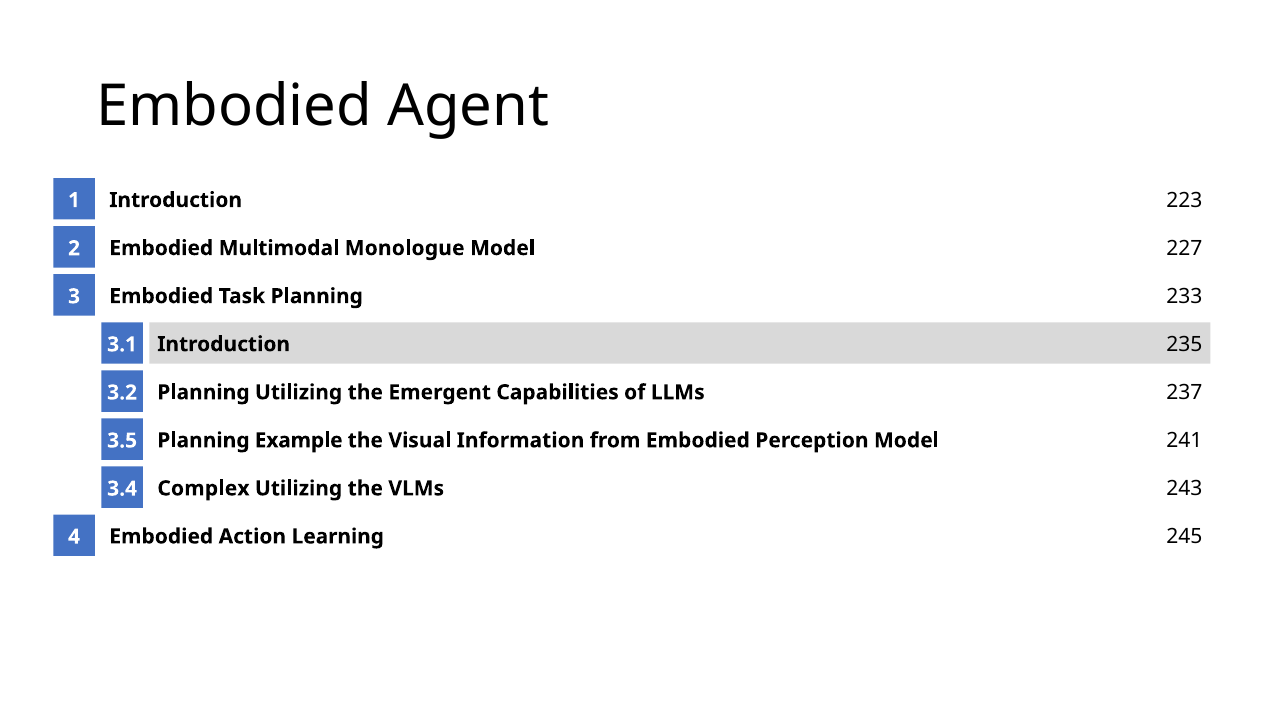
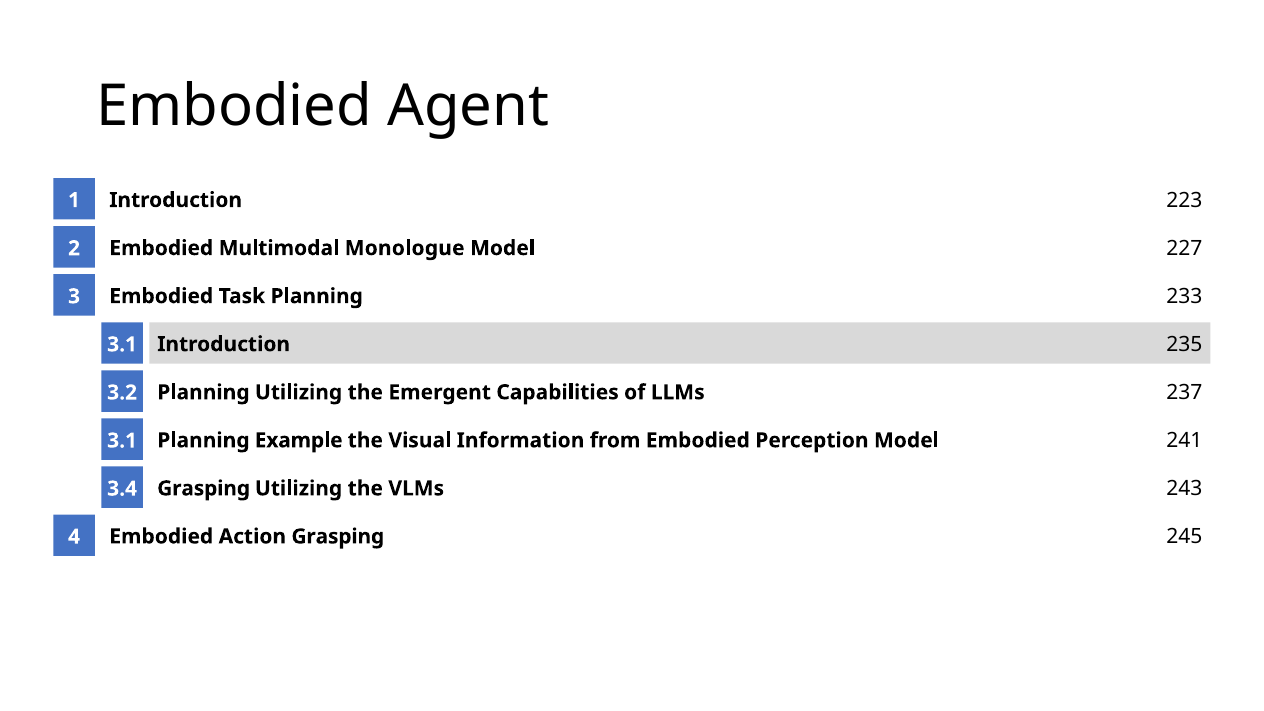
3.5 at (122, 441): 3.5 -> 3.1
Complex at (203, 488): Complex -> Grasping
Action Learning: Learning -> Grasping
